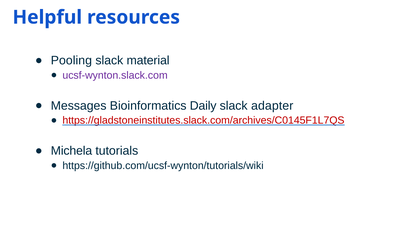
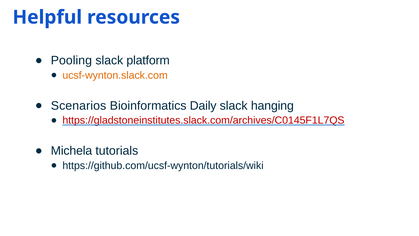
material: material -> platform
ucsf-wynton.slack.com colour: purple -> orange
Messages: Messages -> Scenarios
adapter: adapter -> hanging
